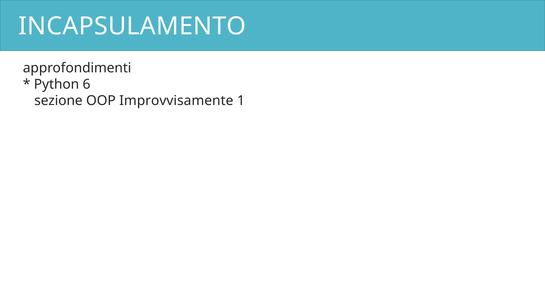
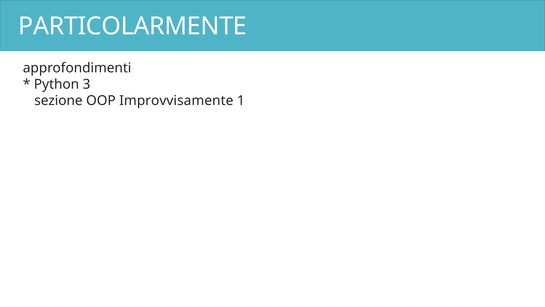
INCAPSULAMENTO: INCAPSULAMENTO -> PARTICOLARMENTE
6: 6 -> 3
